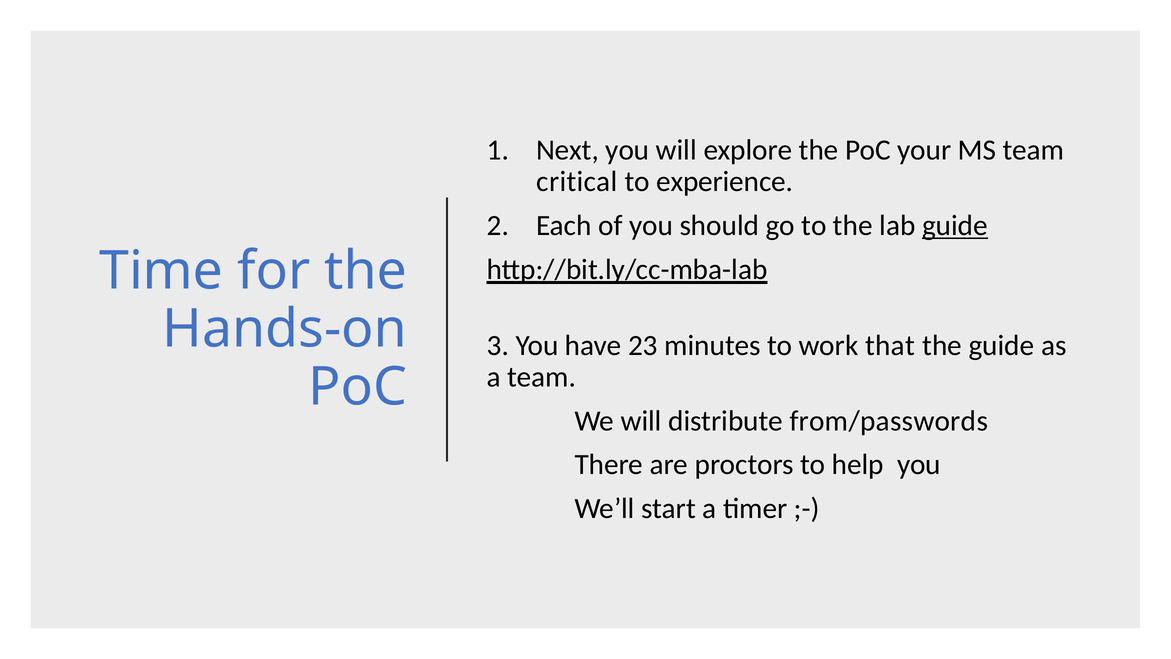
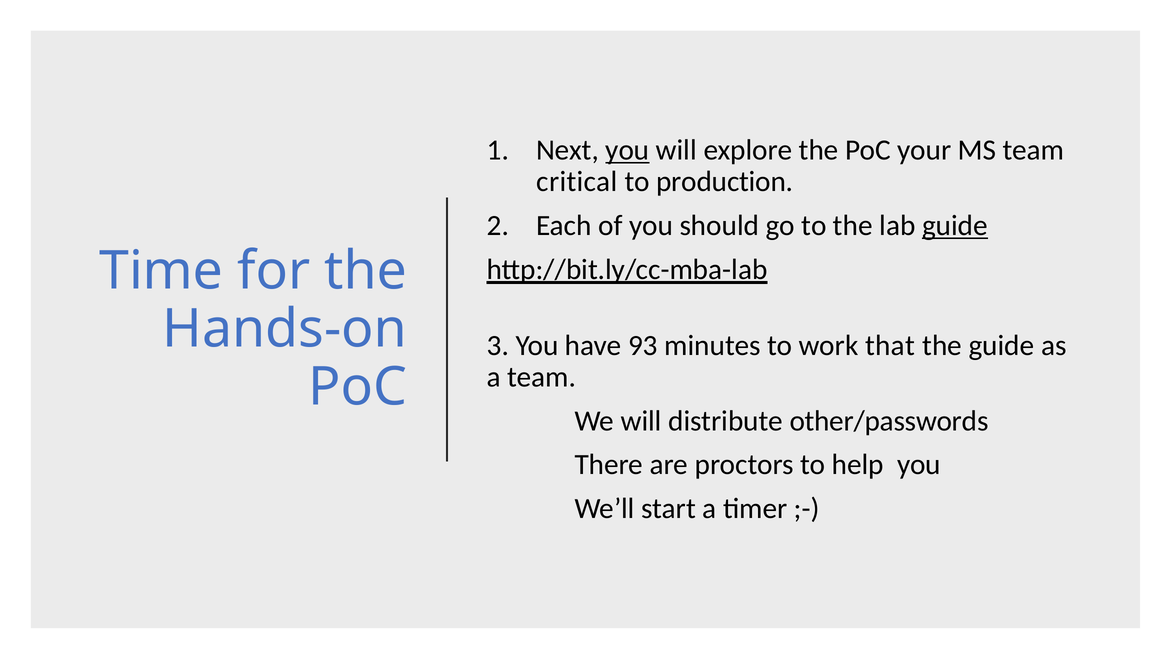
you at (627, 150) underline: none -> present
experience: experience -> production
23: 23 -> 93
from/passwords: from/passwords -> other/passwords
